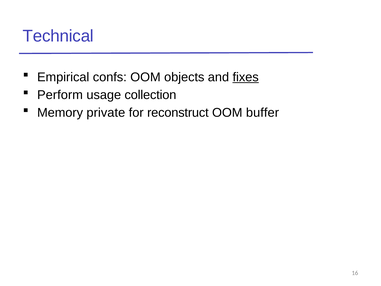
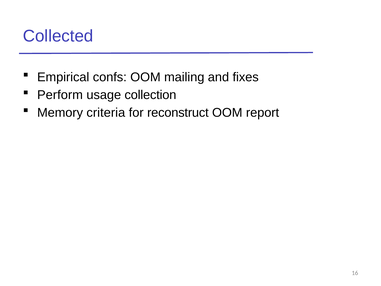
Technical: Technical -> Collected
objects: objects -> mailing
fixes underline: present -> none
private: private -> criteria
buffer: buffer -> report
